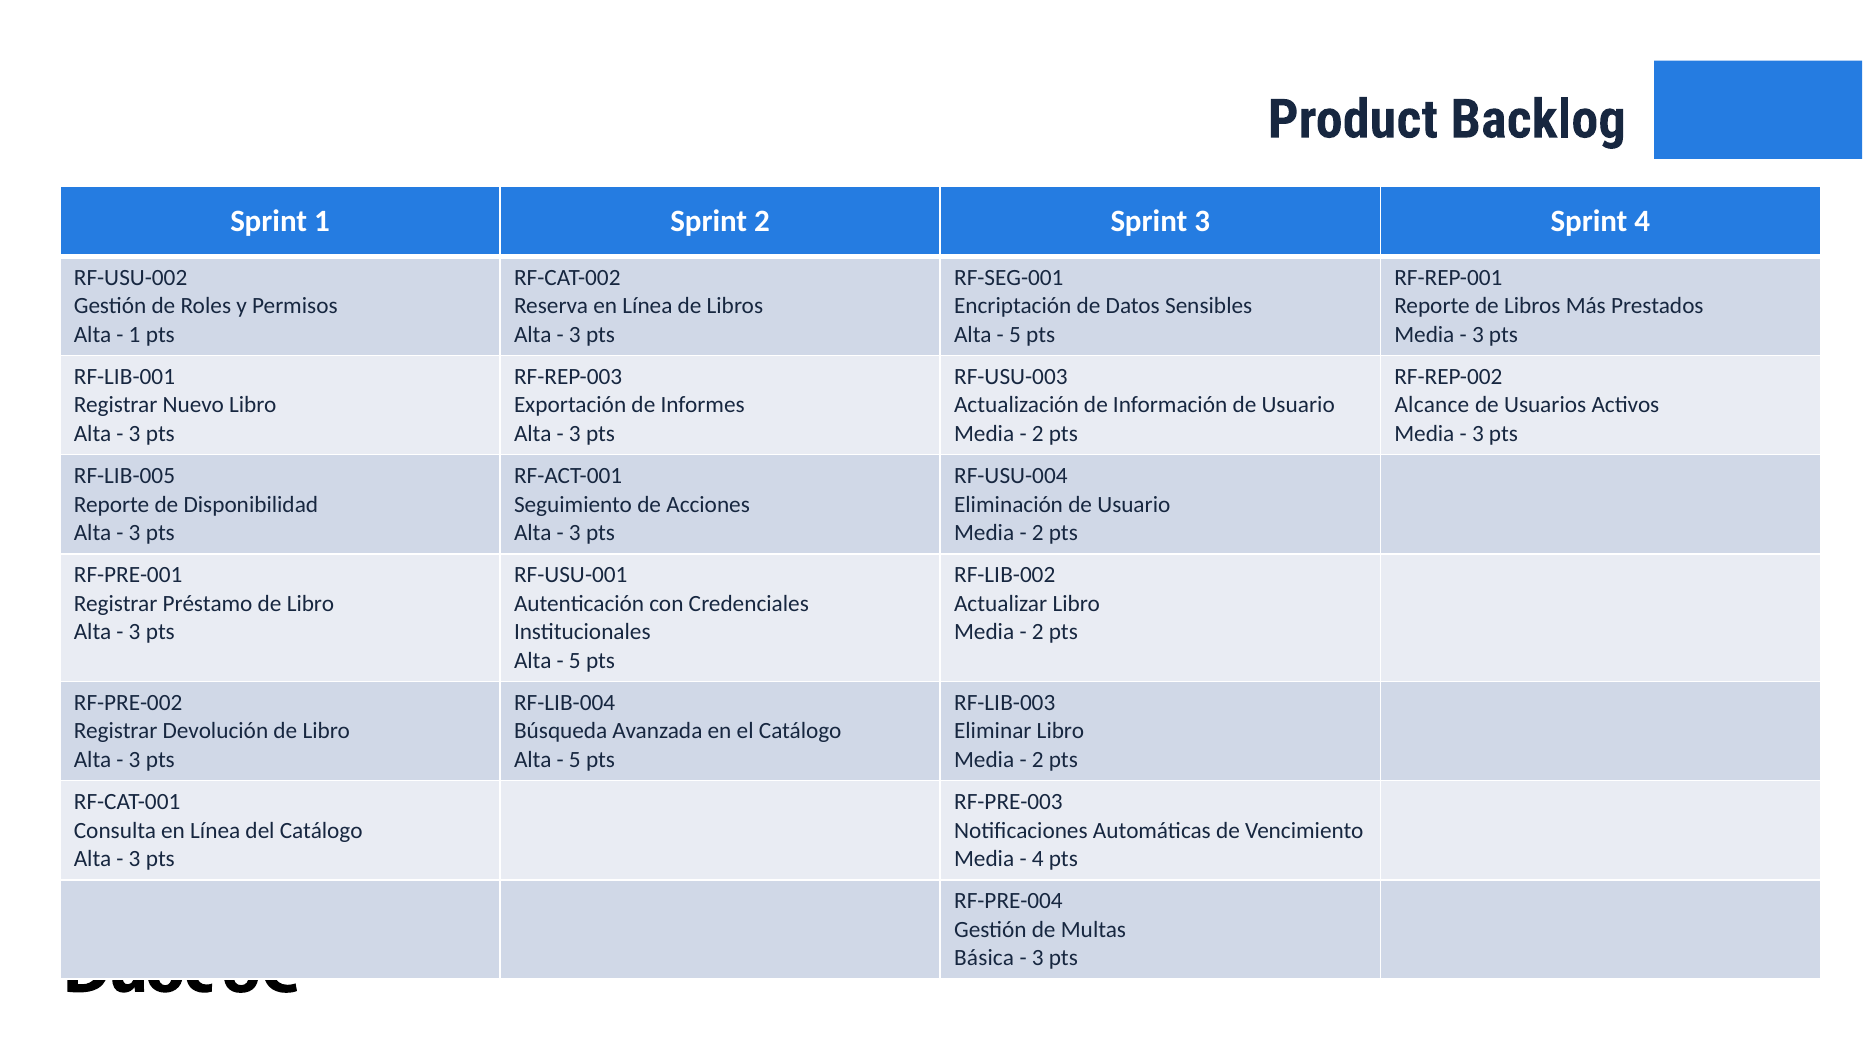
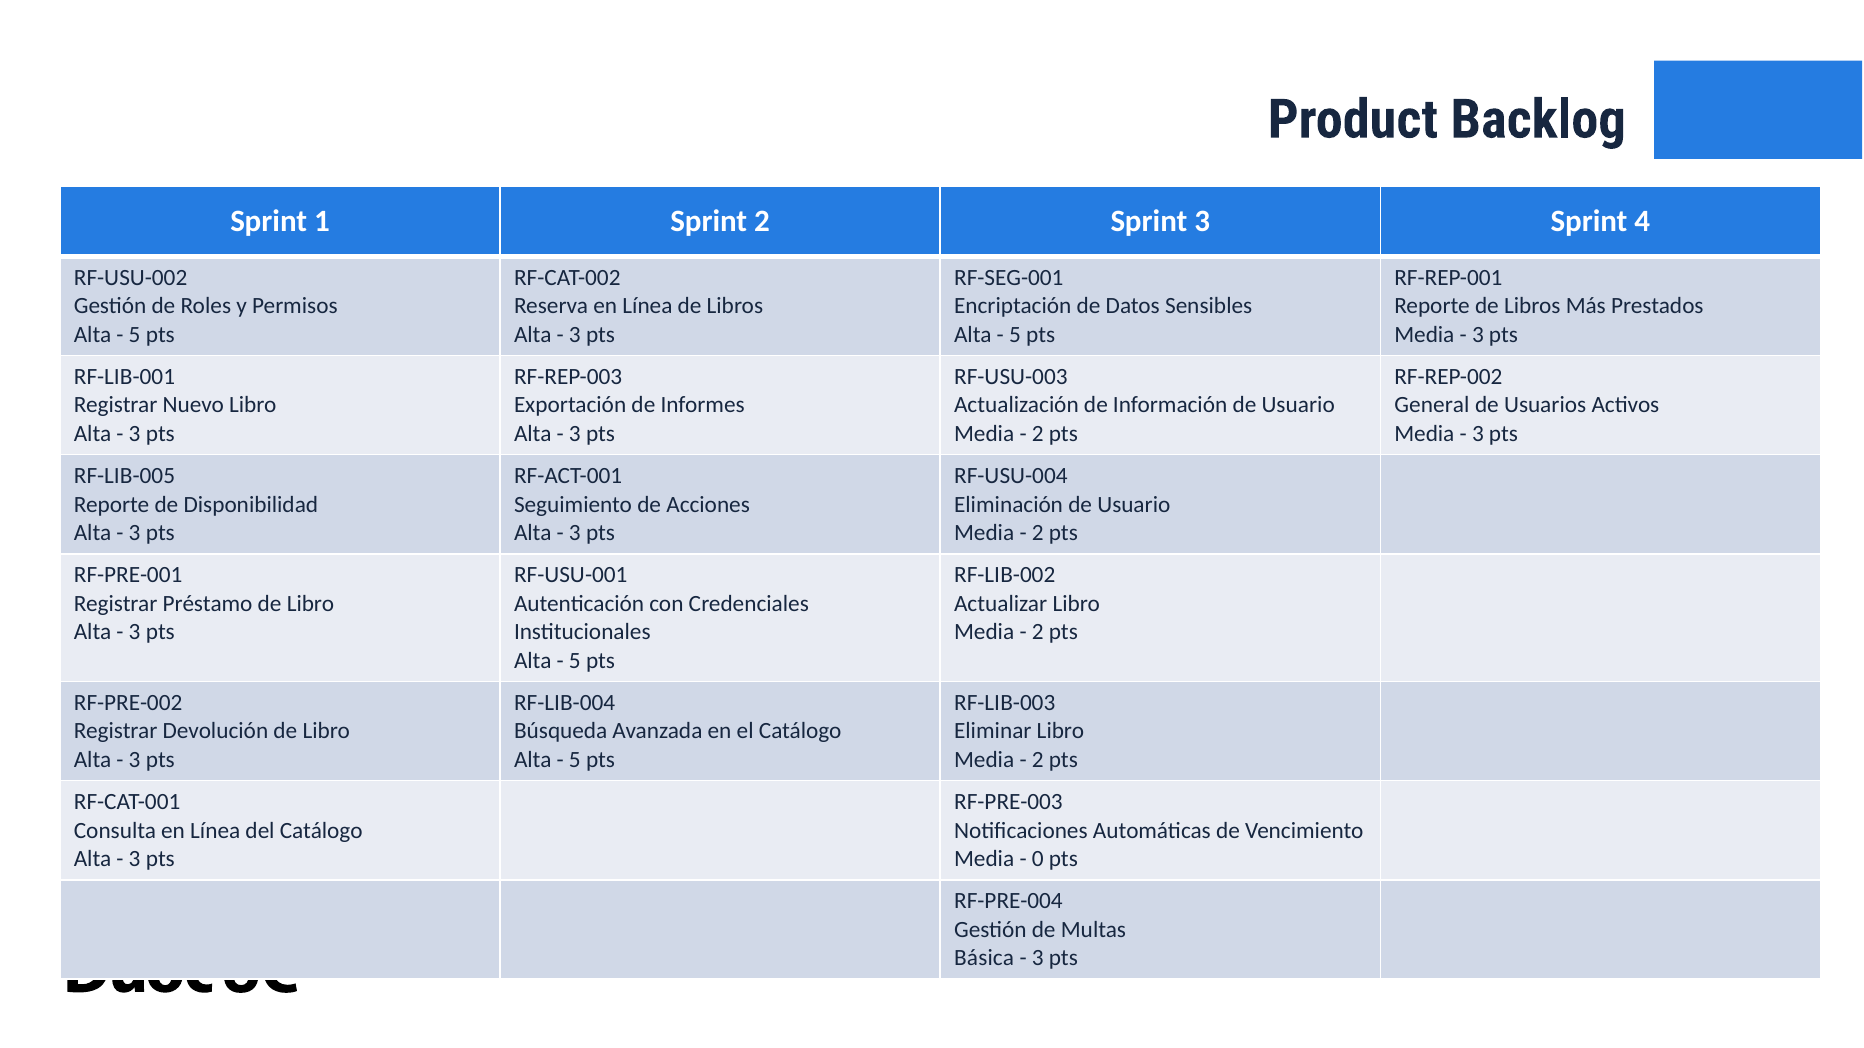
1 at (135, 335): 1 -> 5
Alcance: Alcance -> General
4 at (1038, 859): 4 -> 0
